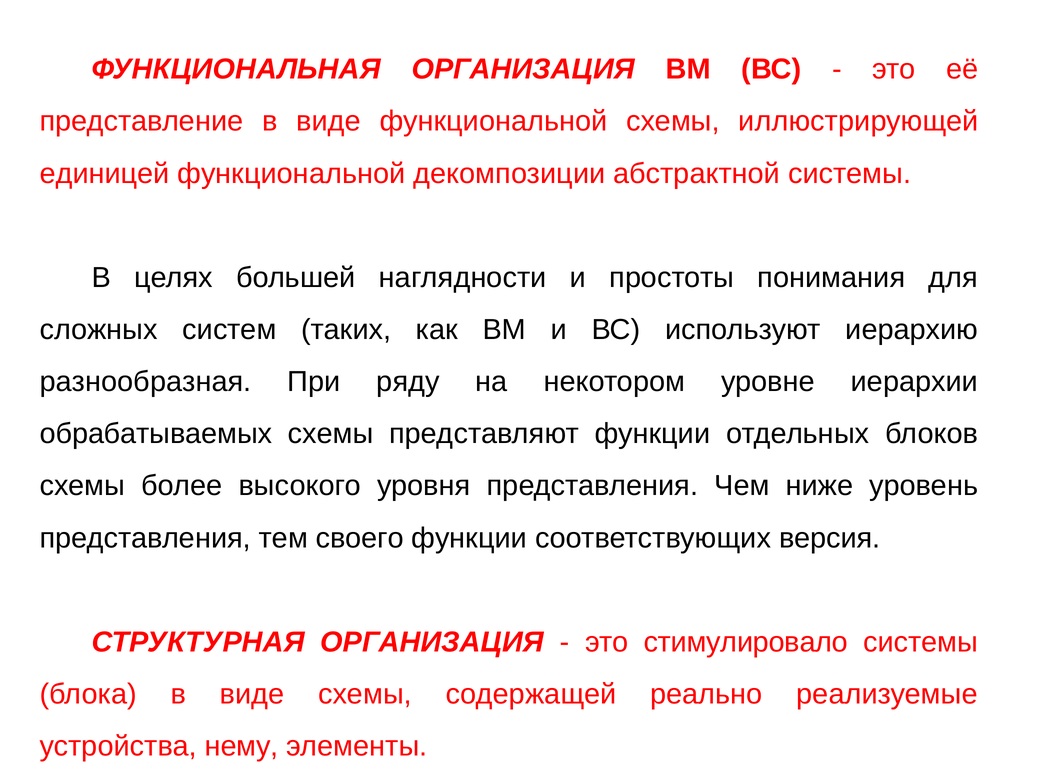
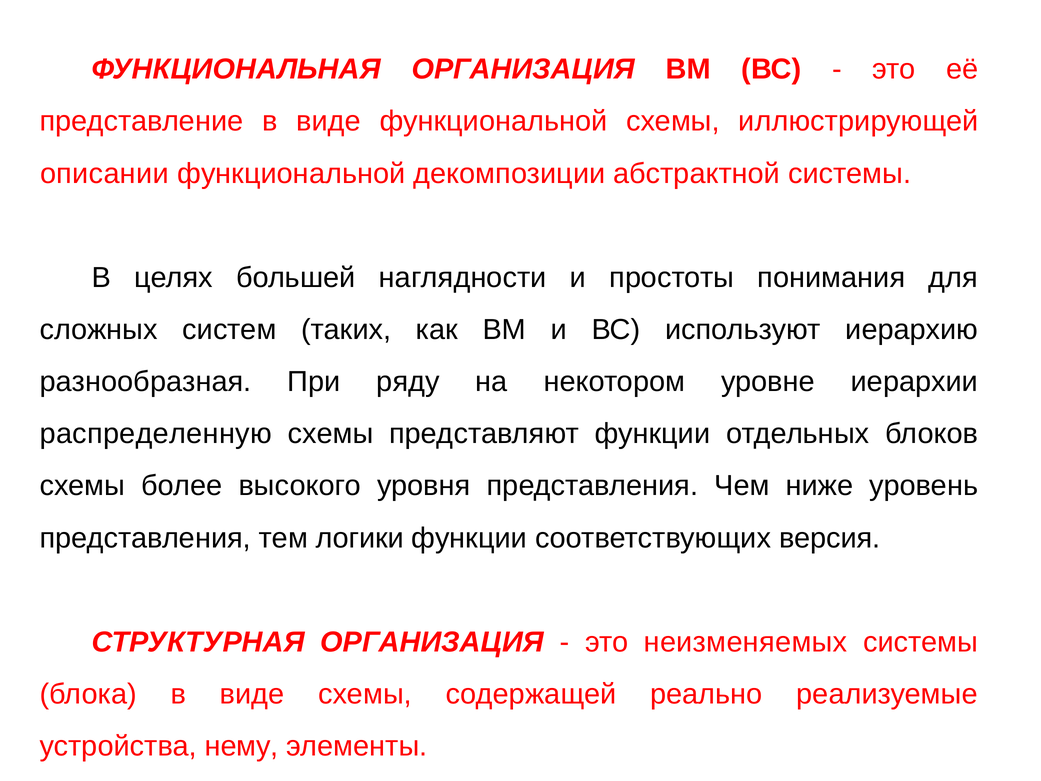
единицей: единицей -> описании
обрабатываемых: обрабатываемых -> распределенную
своего: своего -> логики
стимулировало: стимулировало -> неизменяемых
